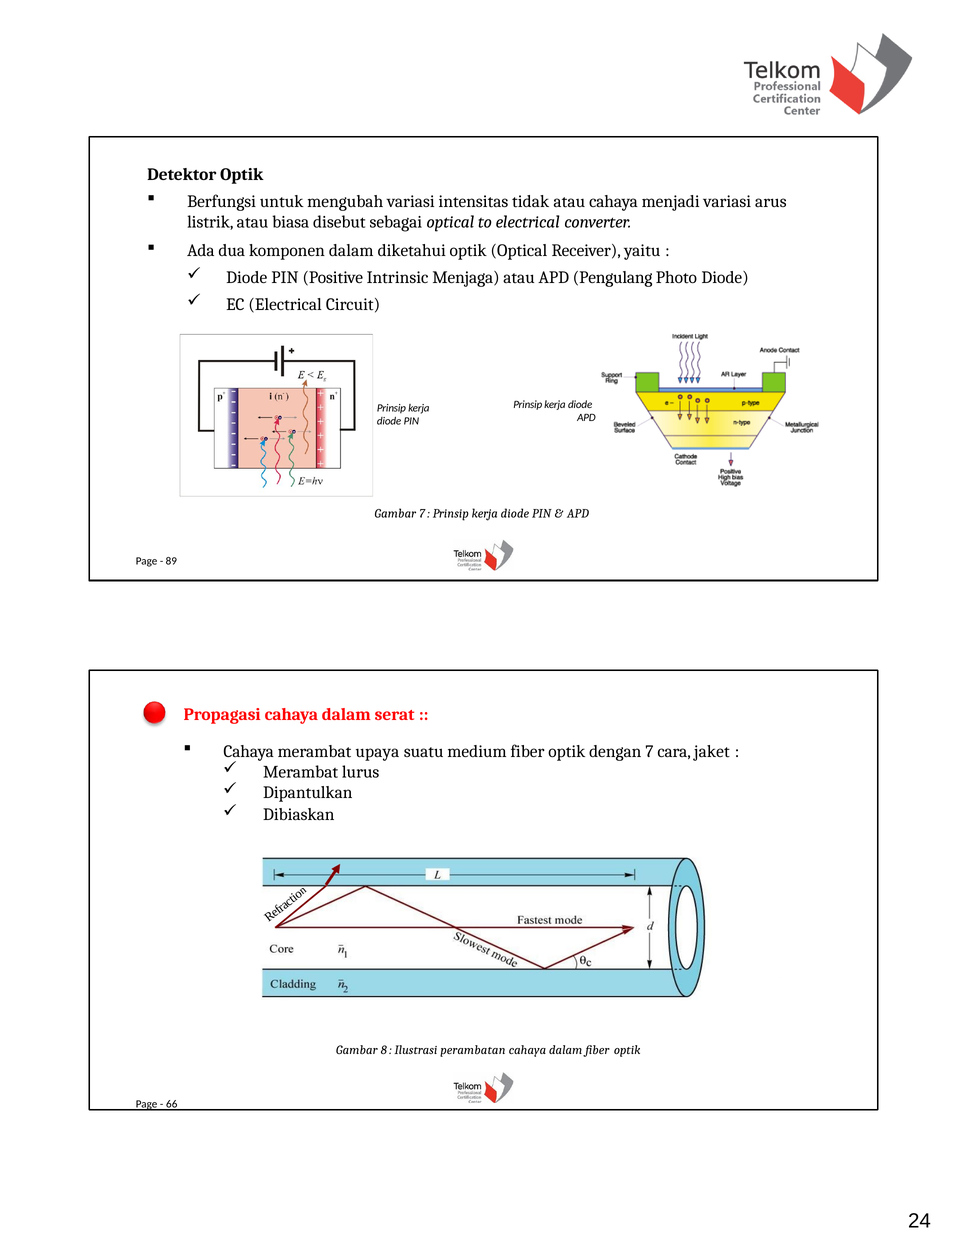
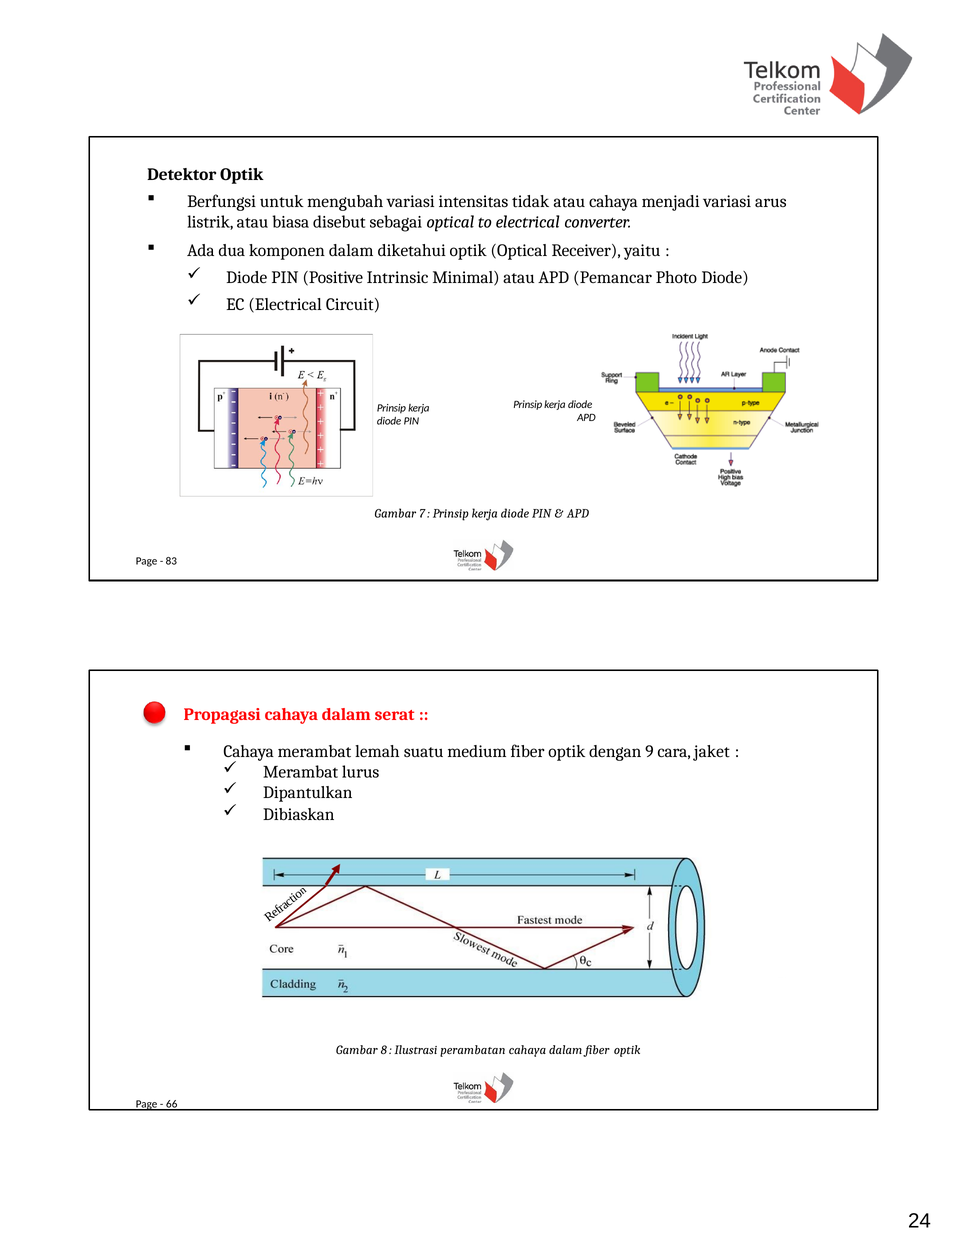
Menjaga: Menjaga -> Minimal
Pengulang: Pengulang -> Pemancar
89: 89 -> 83
upaya: upaya -> lemah
dengan 7: 7 -> 9
